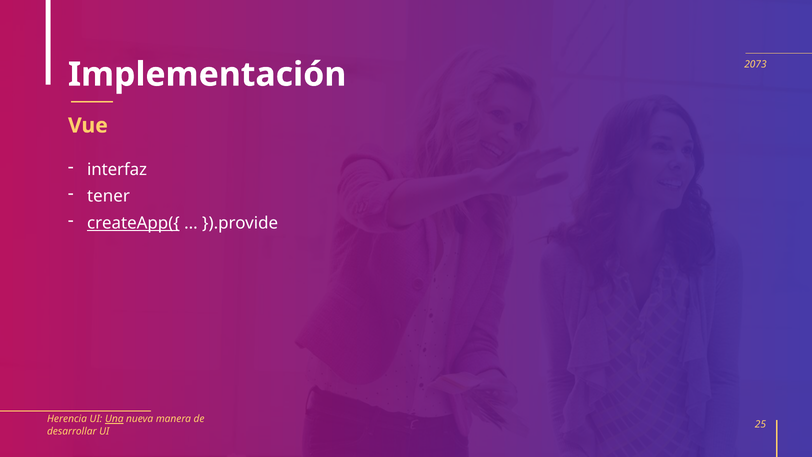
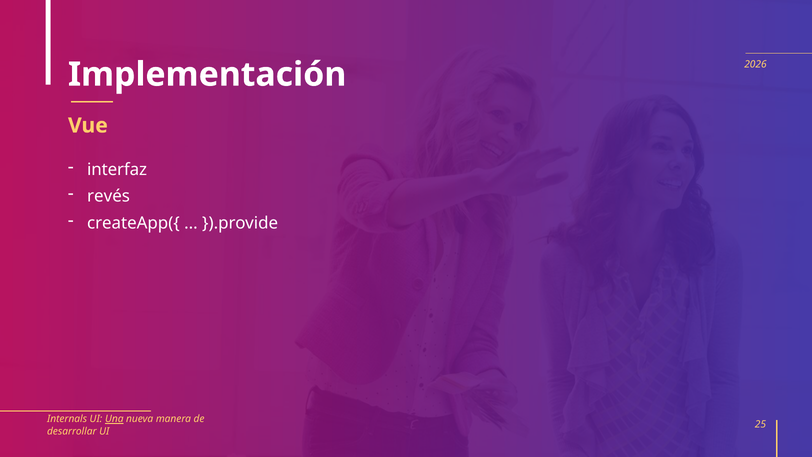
2073: 2073 -> 2026
tener: tener -> revés
createApp({ underline: present -> none
Herencia: Herencia -> Internals
